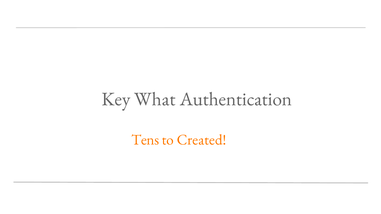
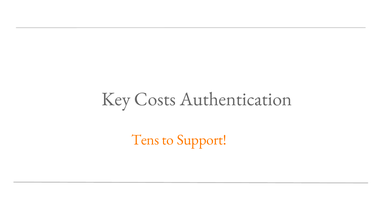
What: What -> Costs
Created: Created -> Support
